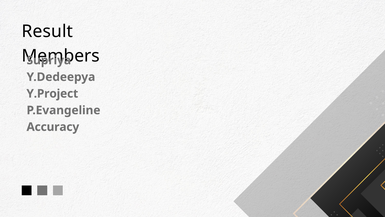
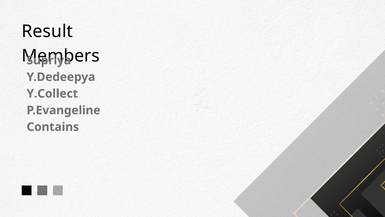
Y.Project: Y.Project -> Y.Collect
Accuracy: Accuracy -> Contains
